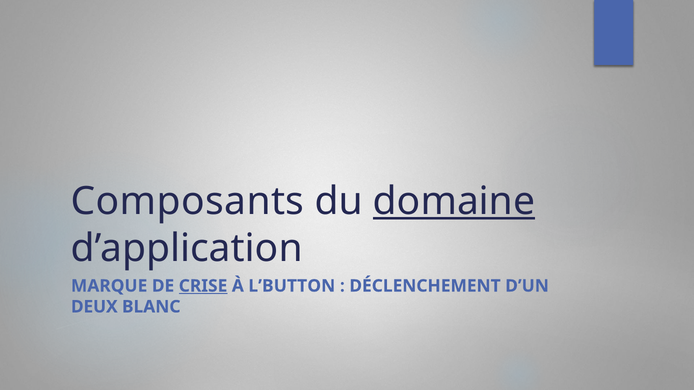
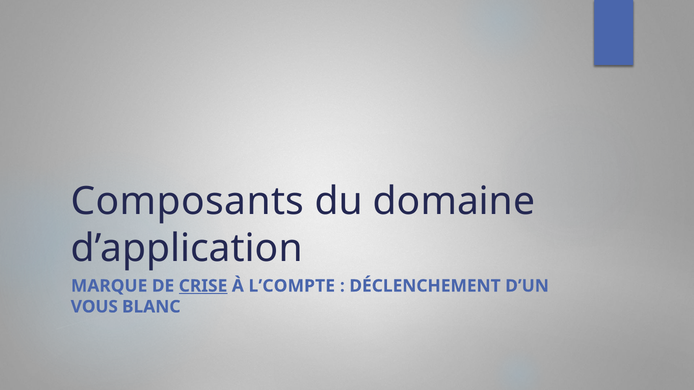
domaine underline: present -> none
L’BUTTON: L’BUTTON -> L’COMPTE
DEUX: DEUX -> VOUS
